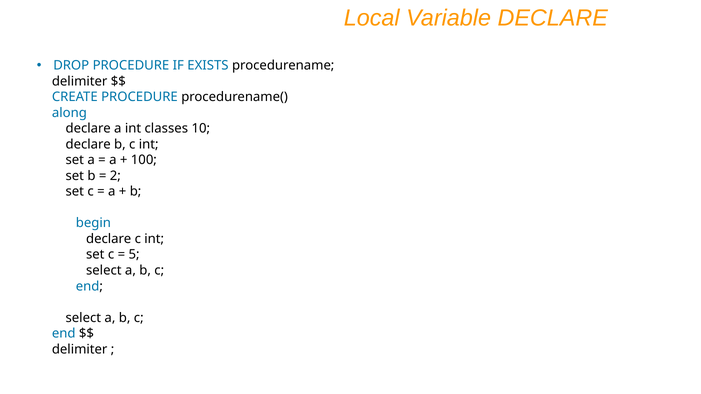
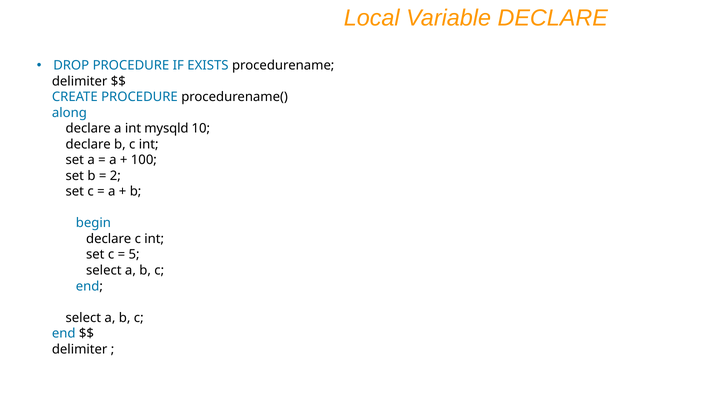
classes: classes -> mysqld
